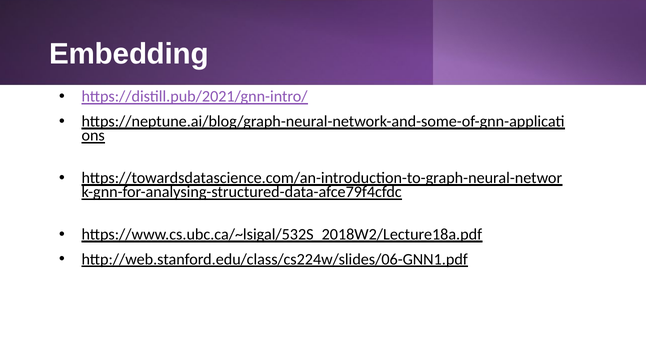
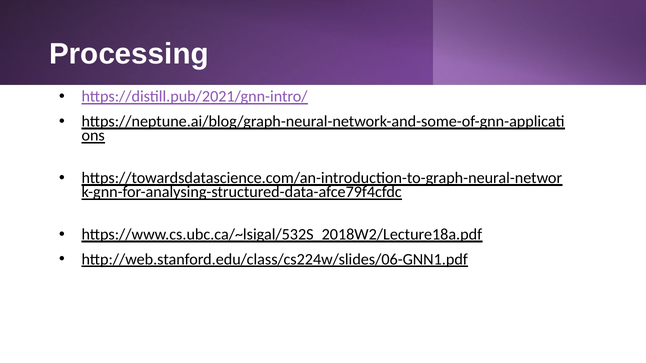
Embedding: Embedding -> Processing
